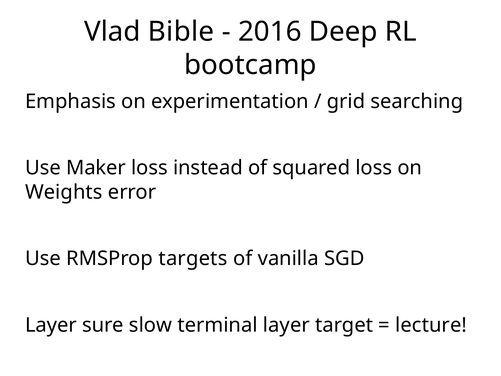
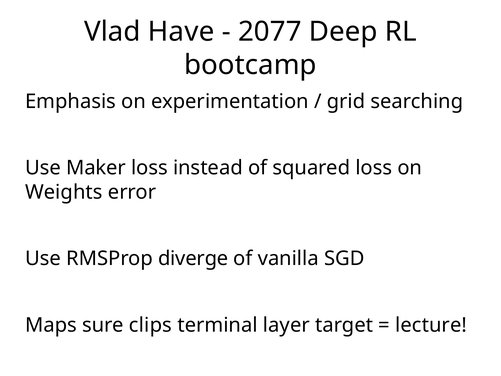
Bible: Bible -> Have
2016: 2016 -> 2077
targets: targets -> diverge
Layer at (51, 325): Layer -> Maps
slow: slow -> clips
